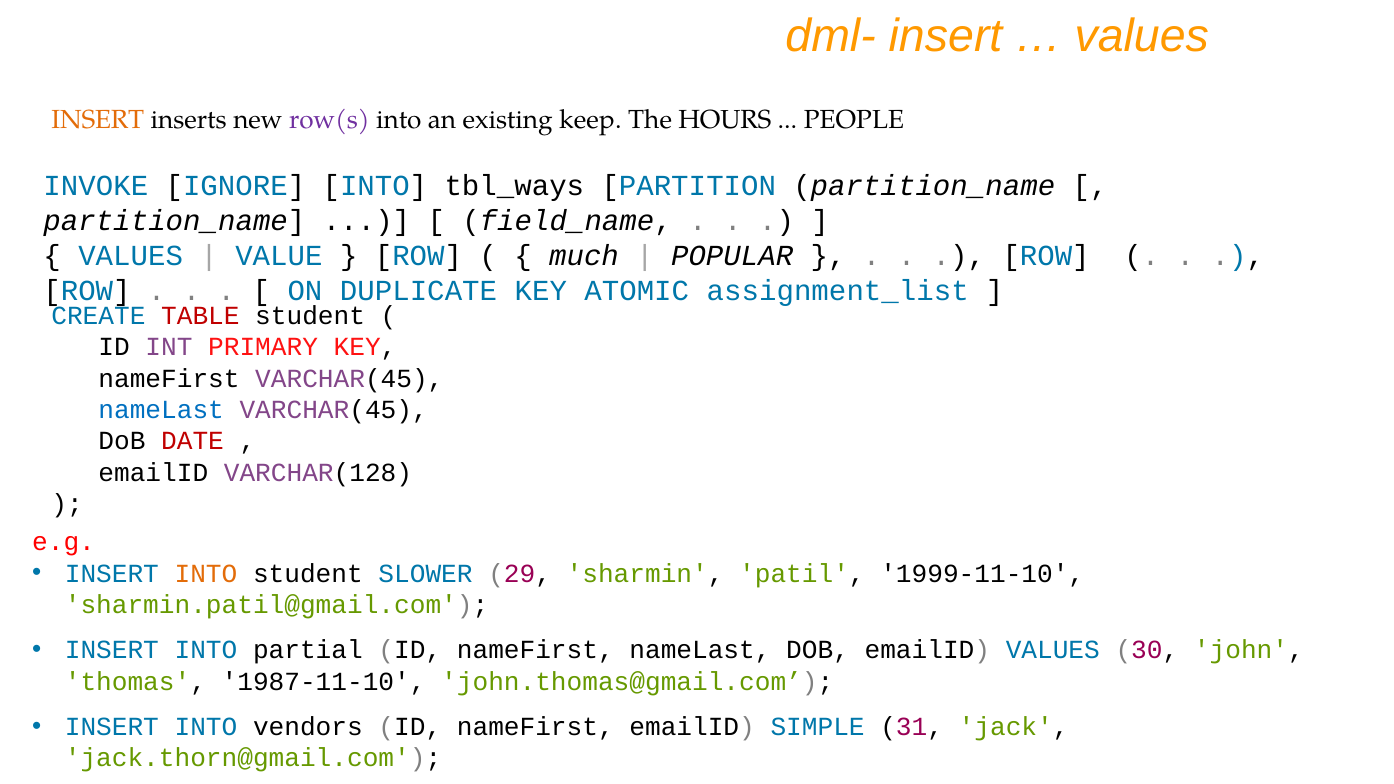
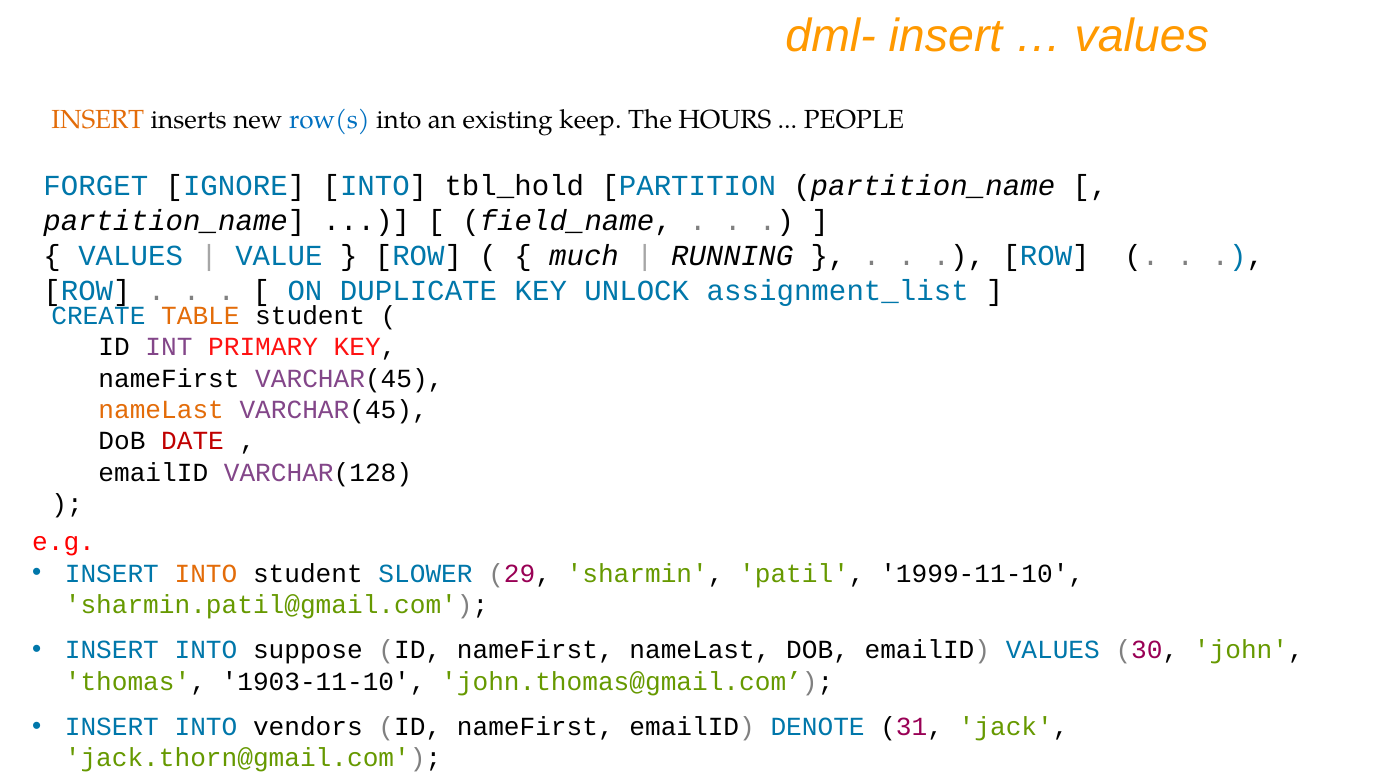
row(s colour: purple -> blue
INVOKE: INVOKE -> FORGET
tbl_ways: tbl_ways -> tbl_hold
POPULAR: POPULAR -> RUNNING
ATOMIC: ATOMIC -> UNLOCK
TABLE colour: red -> orange
nameLast at (161, 410) colour: blue -> orange
partial: partial -> suppose
1987-11-10: 1987-11-10 -> 1903-11-10
SIMPLE: SIMPLE -> DENOTE
